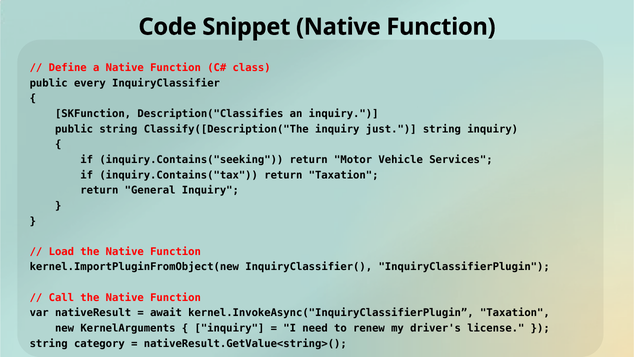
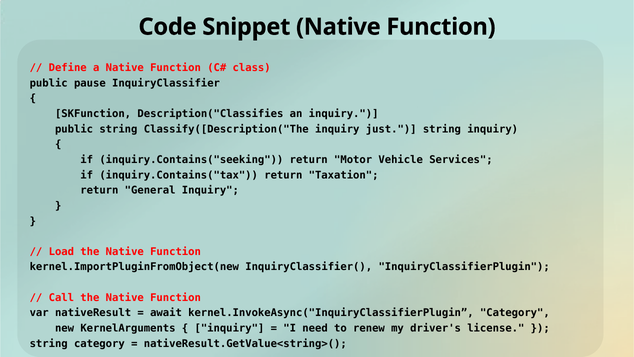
every: every -> pause
kernel.InvokeAsync("InquiryClassifierPlugin Taxation: Taxation -> Category
